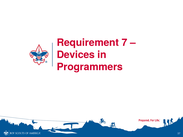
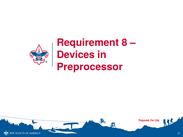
7: 7 -> 8
Programmers: Programmers -> Preprocessor
